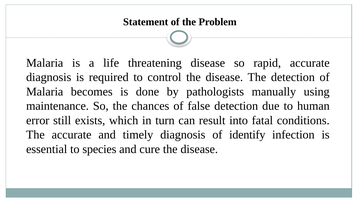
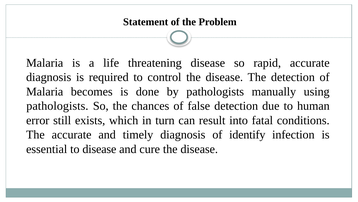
maintenance at (57, 106): maintenance -> pathologists
to species: species -> disease
